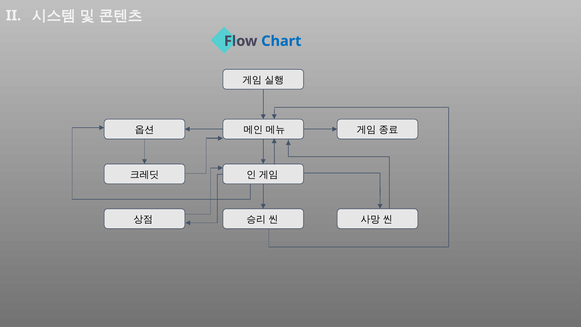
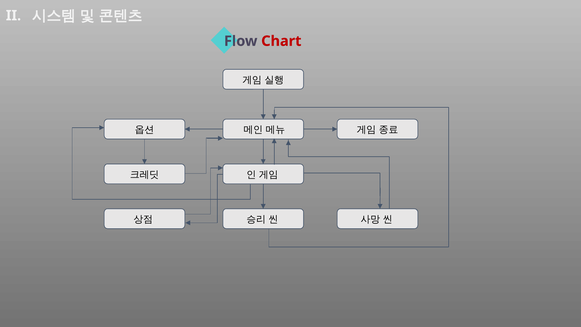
Chart colour: blue -> red
